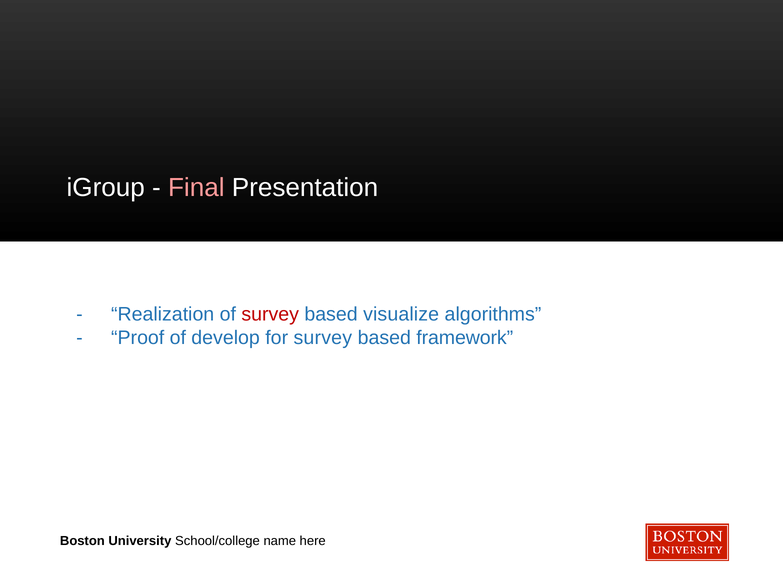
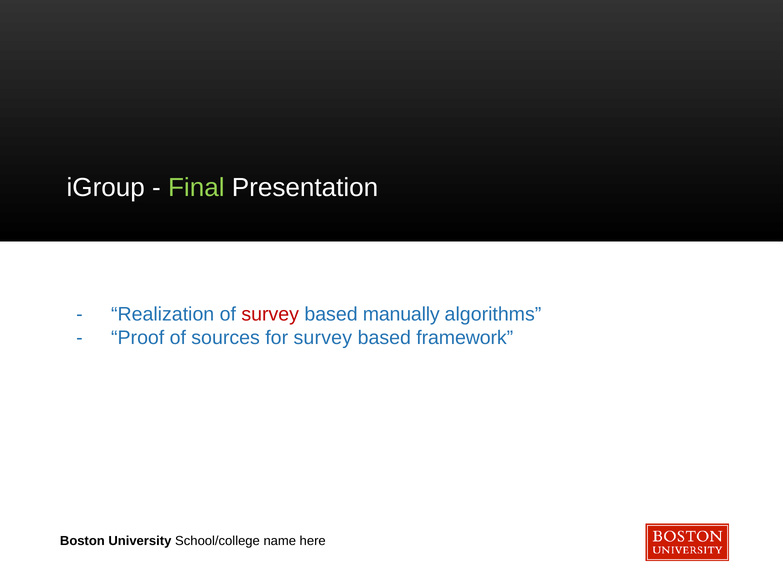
Final colour: pink -> light green
visualize: visualize -> manually
develop: develop -> sources
